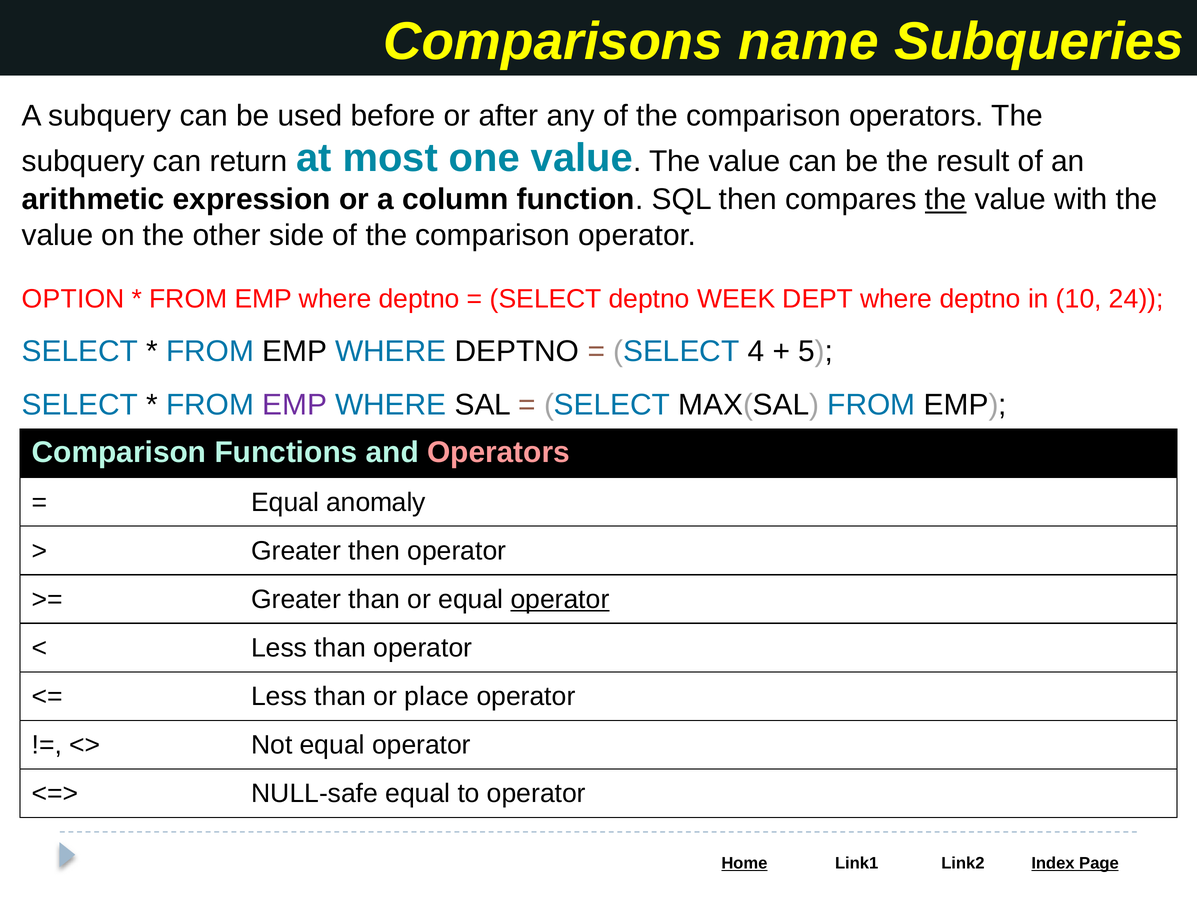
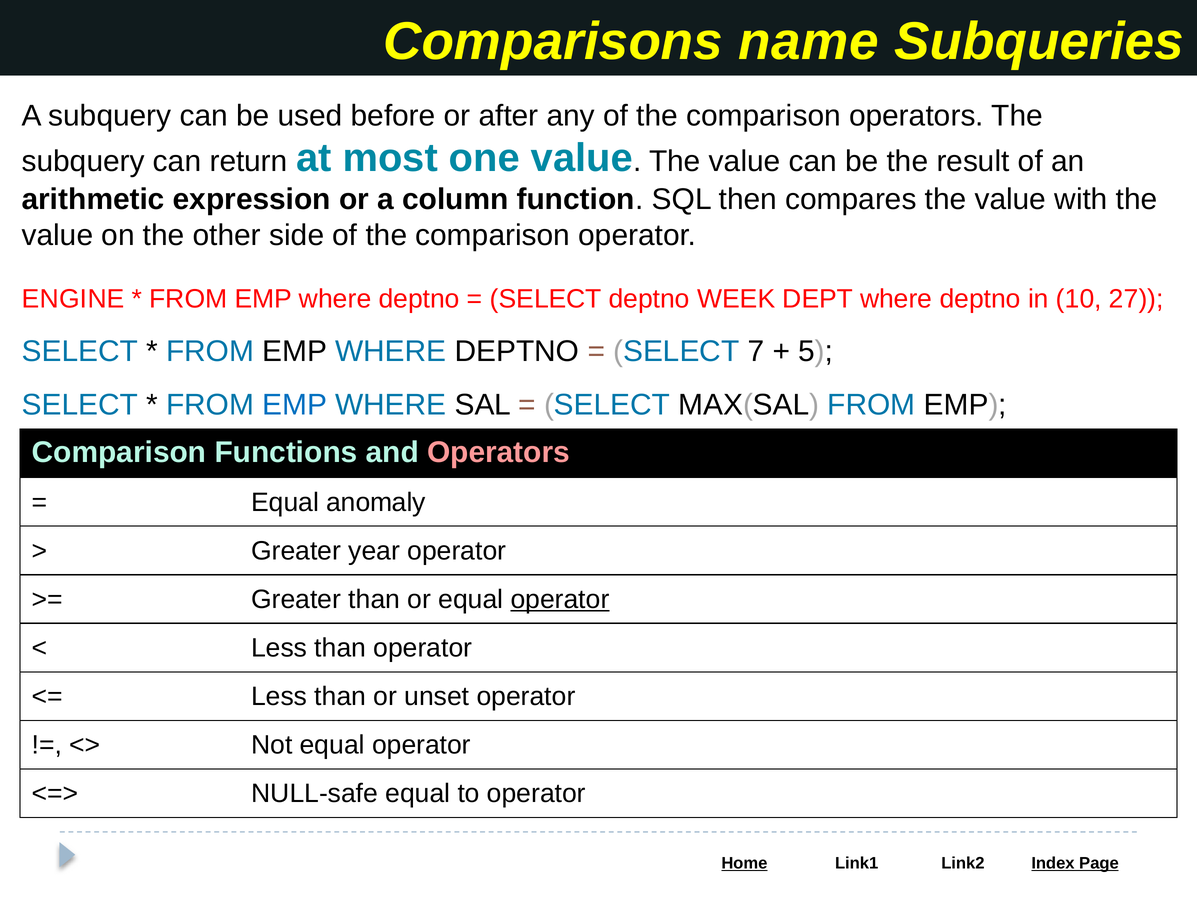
the at (946, 199) underline: present -> none
OPTION: OPTION -> ENGINE
24: 24 -> 27
4: 4 -> 7
EMP at (295, 405) colour: purple -> blue
Greater then: then -> year
place: place -> unset
